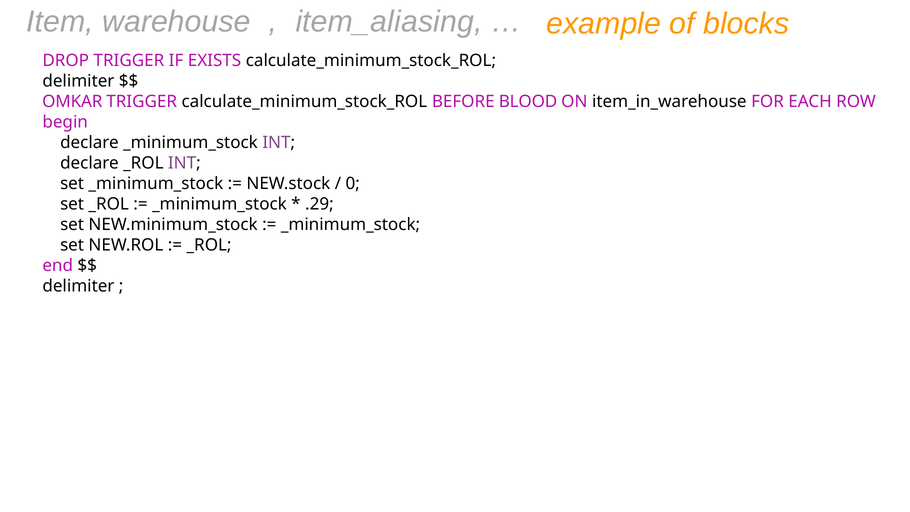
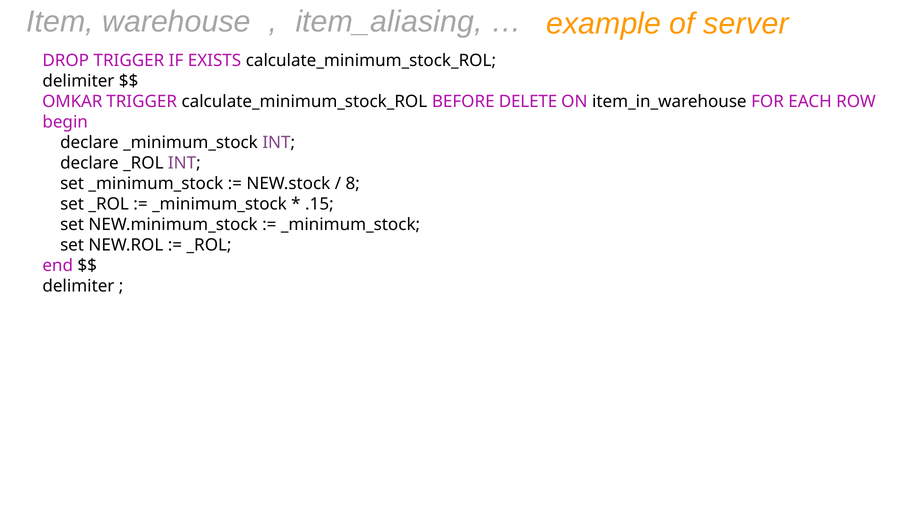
blocks: blocks -> server
BLOOD: BLOOD -> DELETE
0: 0 -> 8
.29: .29 -> .15
